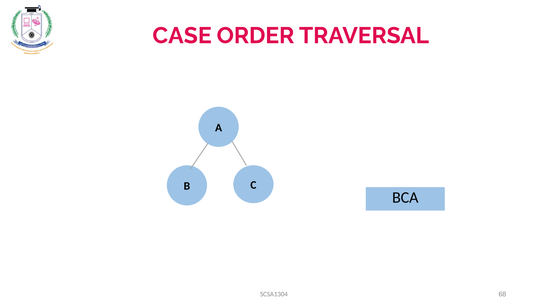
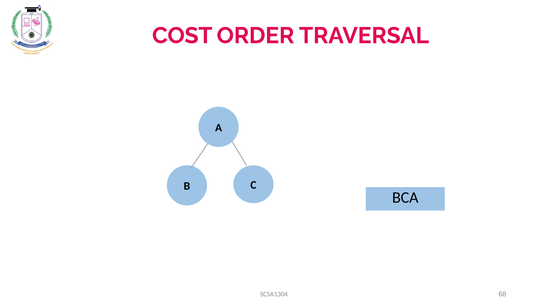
CASE: CASE -> COST
